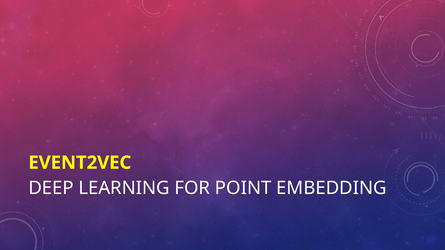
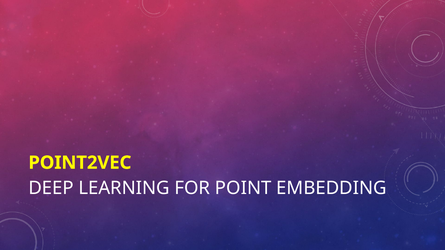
EVENT2VEC: EVENT2VEC -> POINT2VEC
